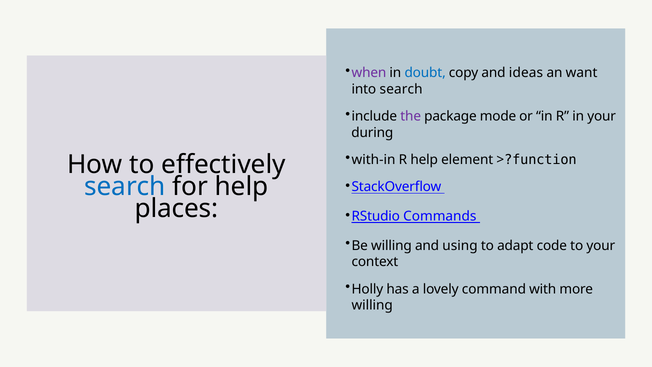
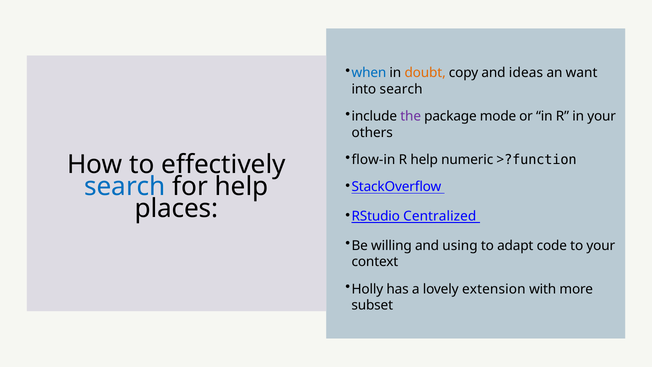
when colour: purple -> blue
doubt colour: blue -> orange
during: during -> others
with-in: with-in -> flow-in
element: element -> numeric
Commands: Commands -> Centralized
command: command -> extension
willing at (372, 305): willing -> subset
